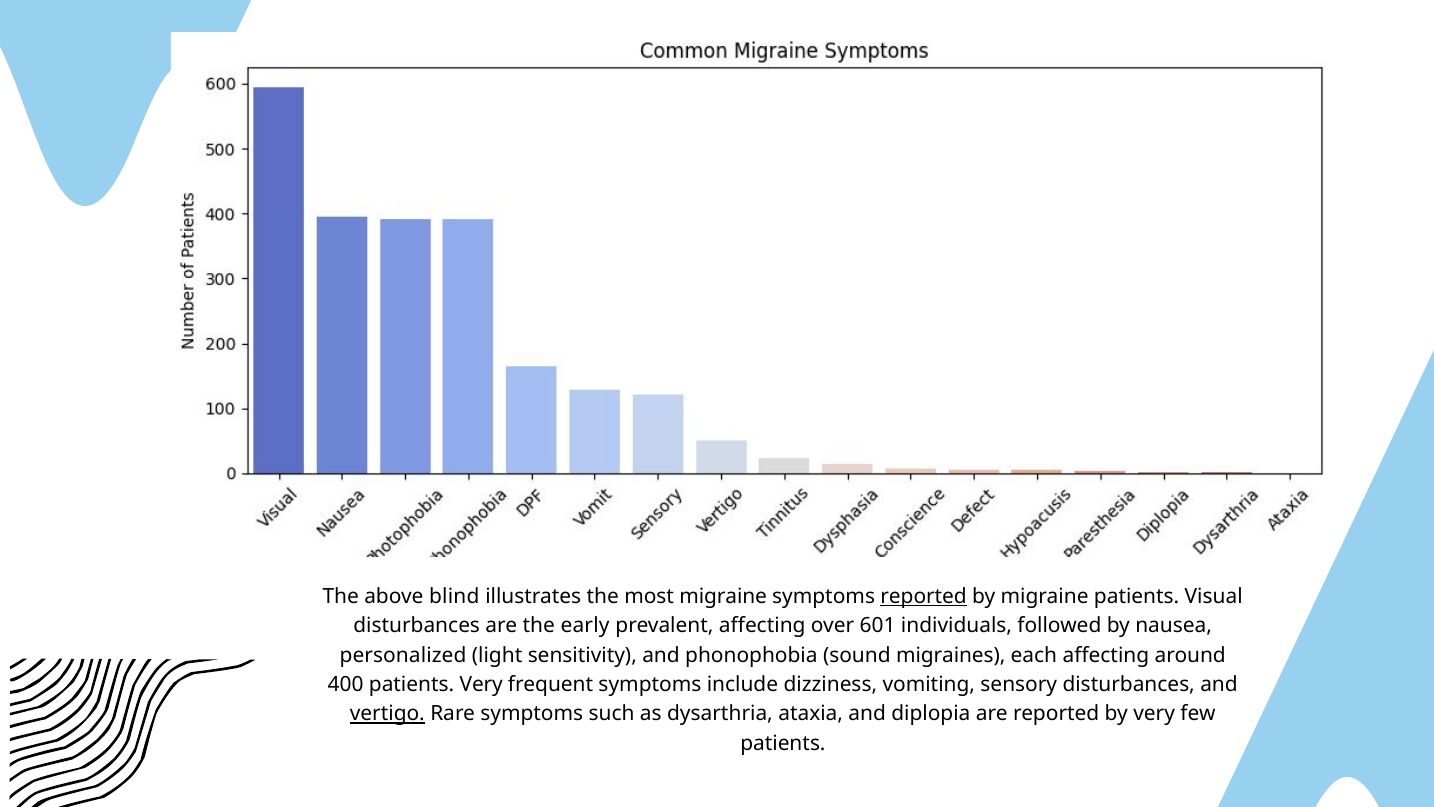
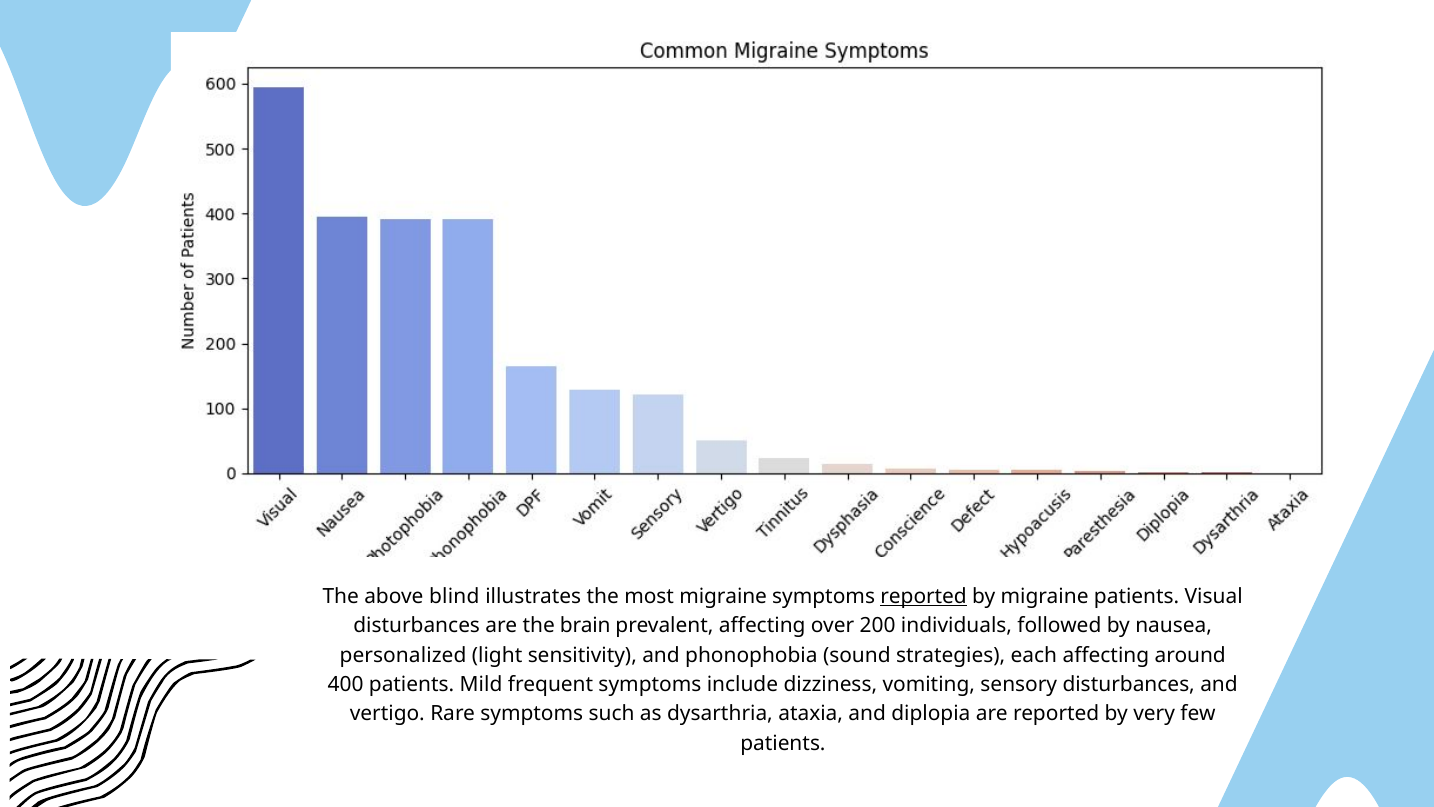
early: early -> brain
601: 601 -> 200
migraines: migraines -> strategies
patients Very: Very -> Mild
vertigo underline: present -> none
